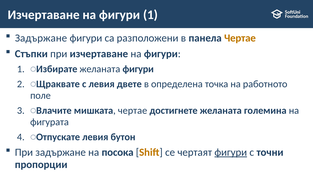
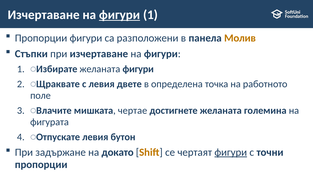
фигури at (120, 15) underline: none -> present
Задържане at (41, 38): Задържане -> Пропорции
панела Чертае: Чертае -> Молив
посока: посока -> докато
